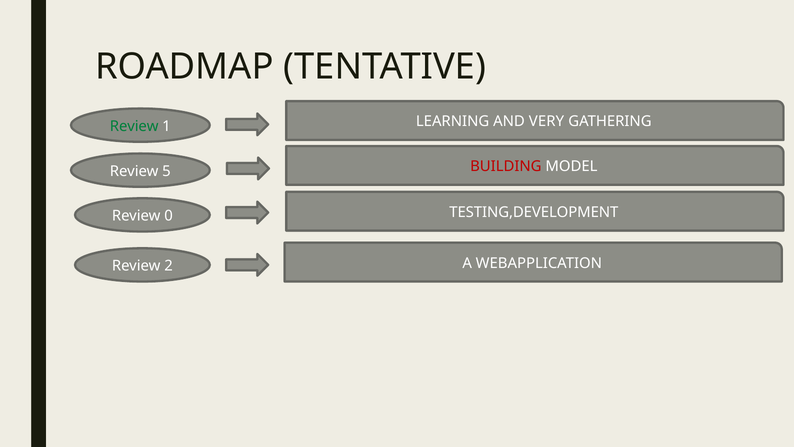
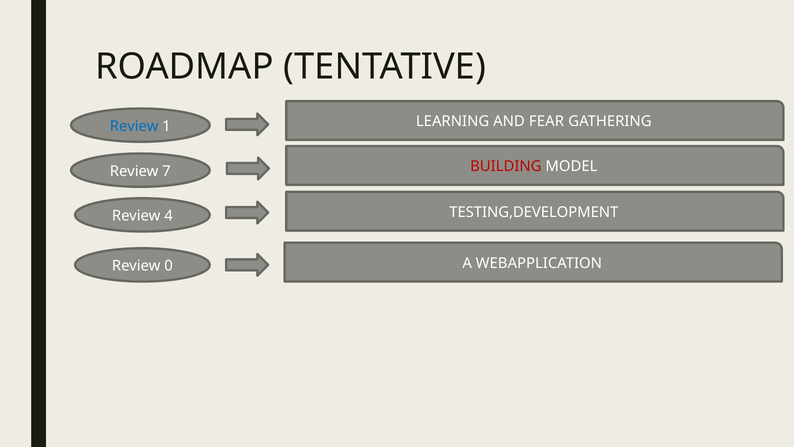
VERY: VERY -> FEAR
Review at (134, 126) colour: green -> blue
5: 5 -> 7
0: 0 -> 4
2: 2 -> 0
